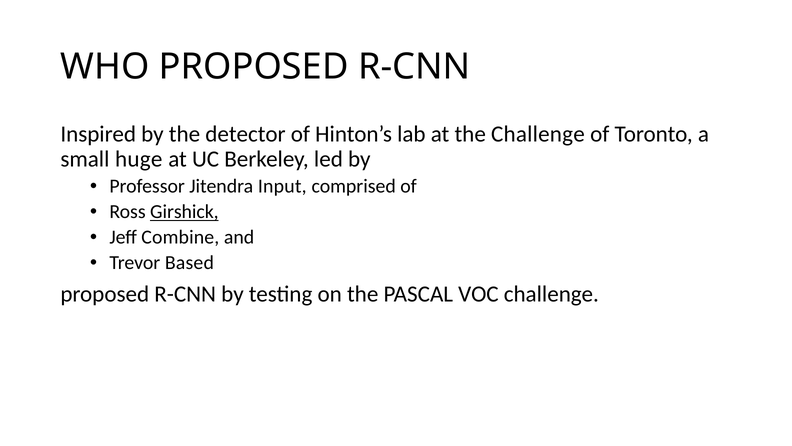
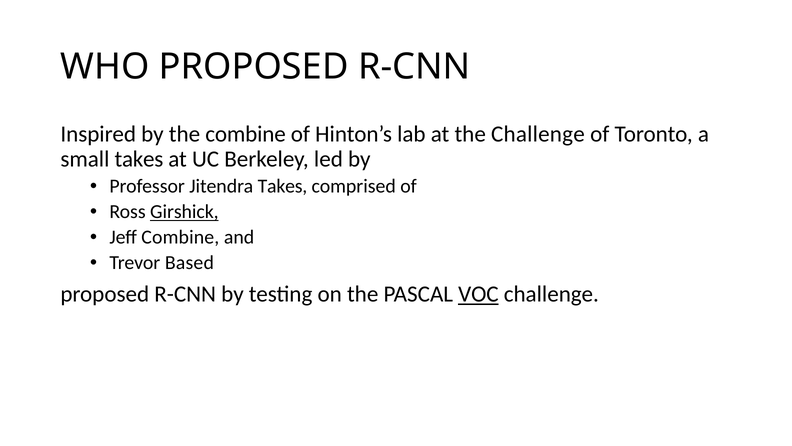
the detector: detector -> combine
small huge: huge -> takes
Jitendra Input: Input -> Takes
VOC underline: none -> present
